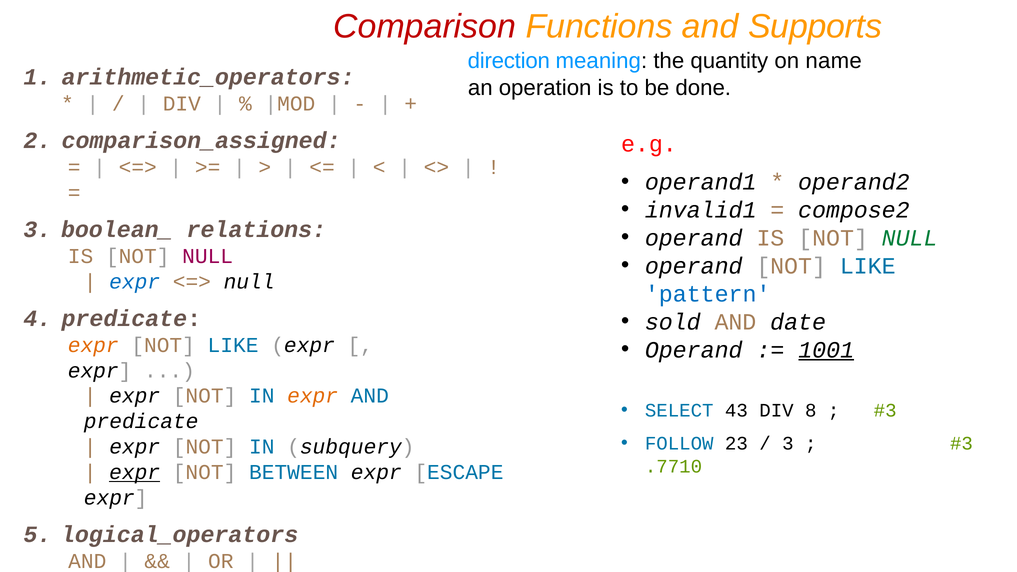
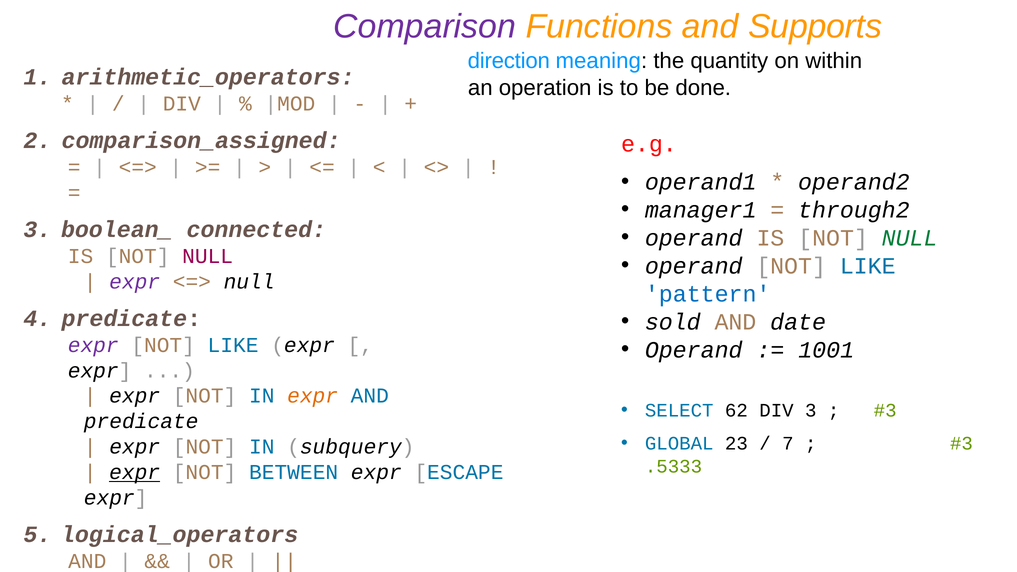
Comparison colour: red -> purple
name: name -> within
invalid1: invalid1 -> manager1
compose2: compose2 -> through2
relations: relations -> connected
expr at (135, 282) colour: blue -> purple
expr at (93, 345) colour: orange -> purple
1001 underline: present -> none
43: 43 -> 62
DIV 8: 8 -> 3
FOLLOW: FOLLOW -> GLOBAL
3 at (788, 444): 3 -> 7
.7710: .7710 -> .5333
